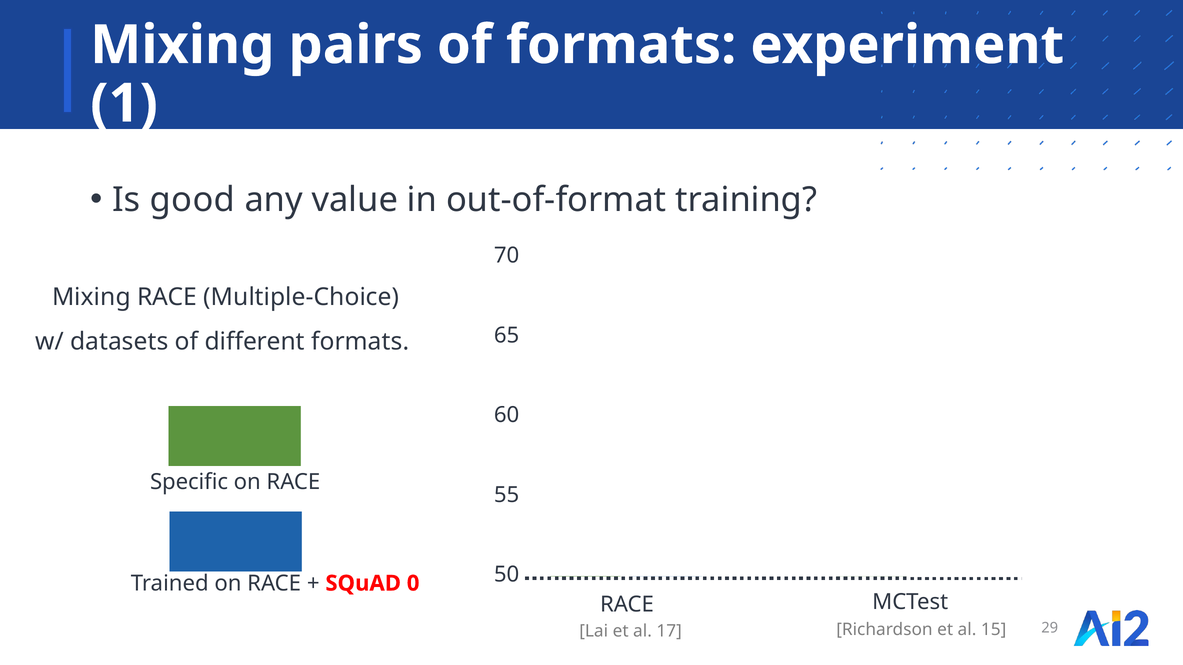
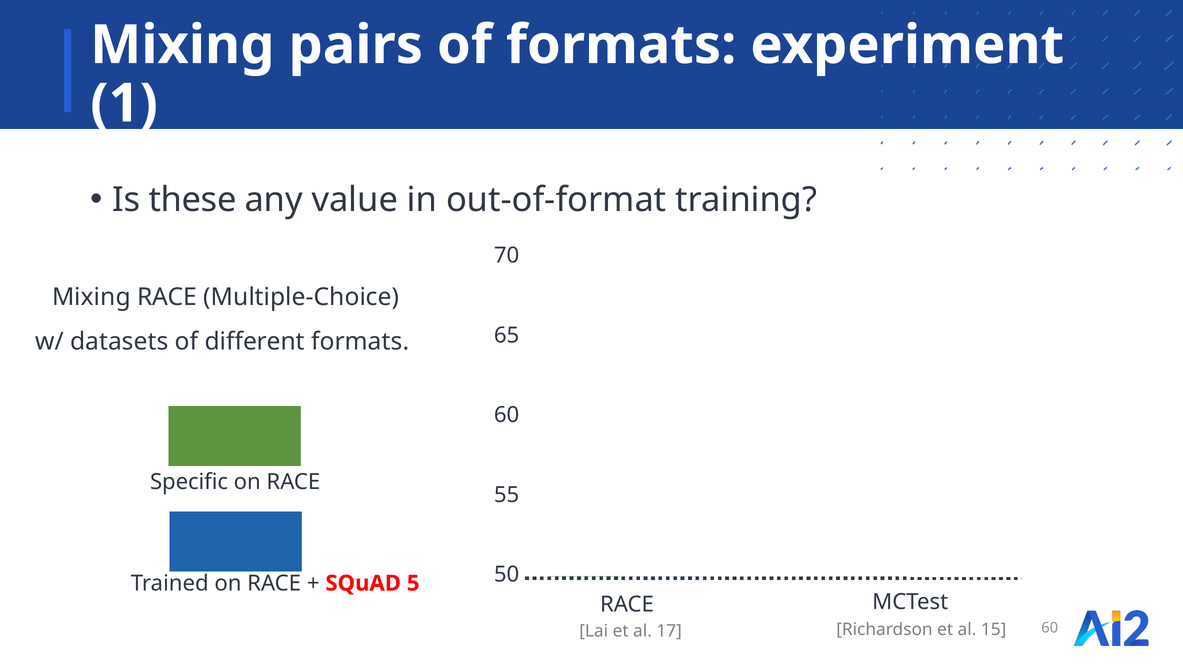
good: good -> these
0: 0 -> 5
17 29: 29 -> 60
